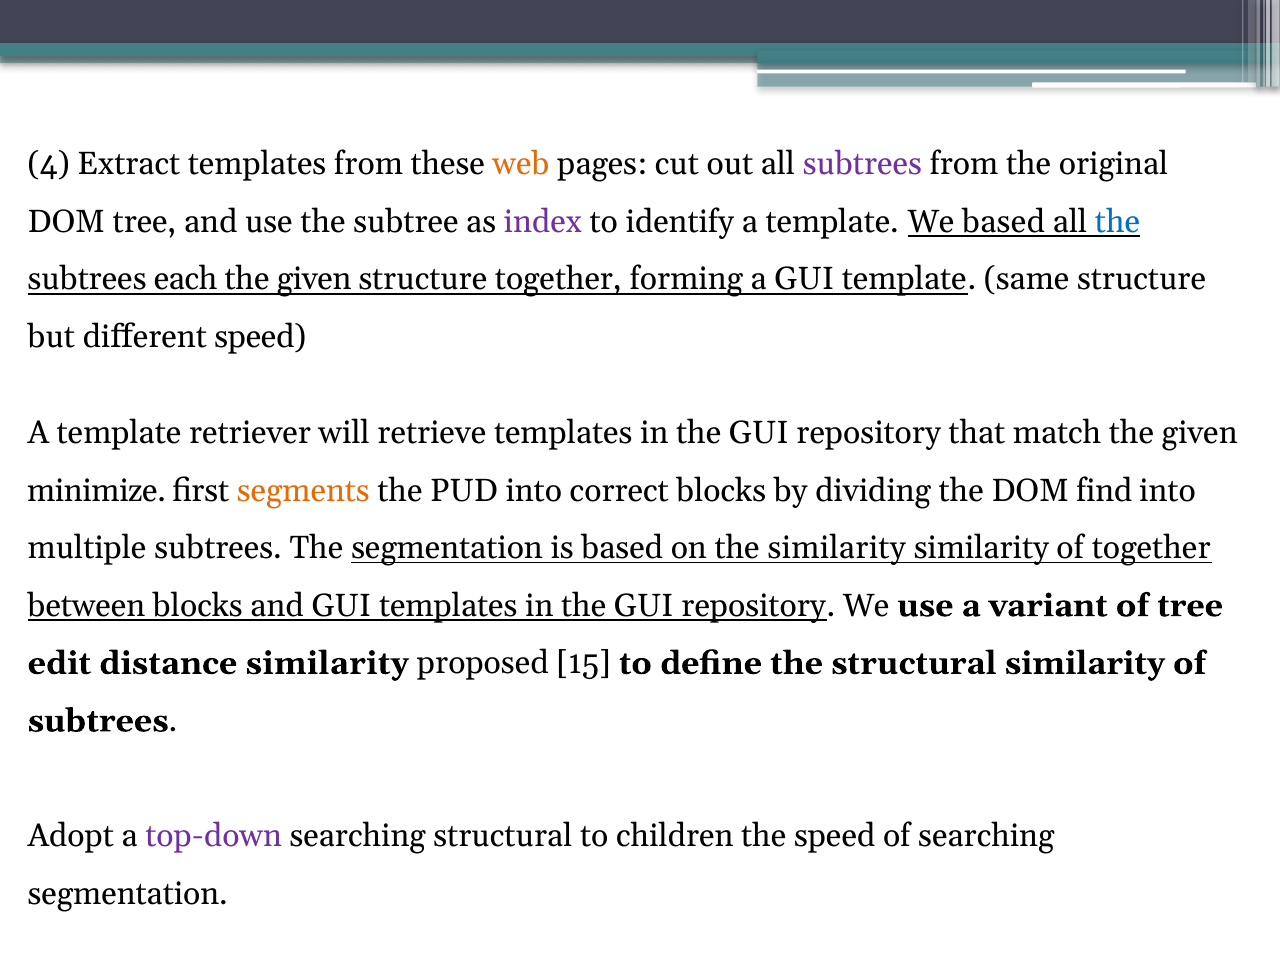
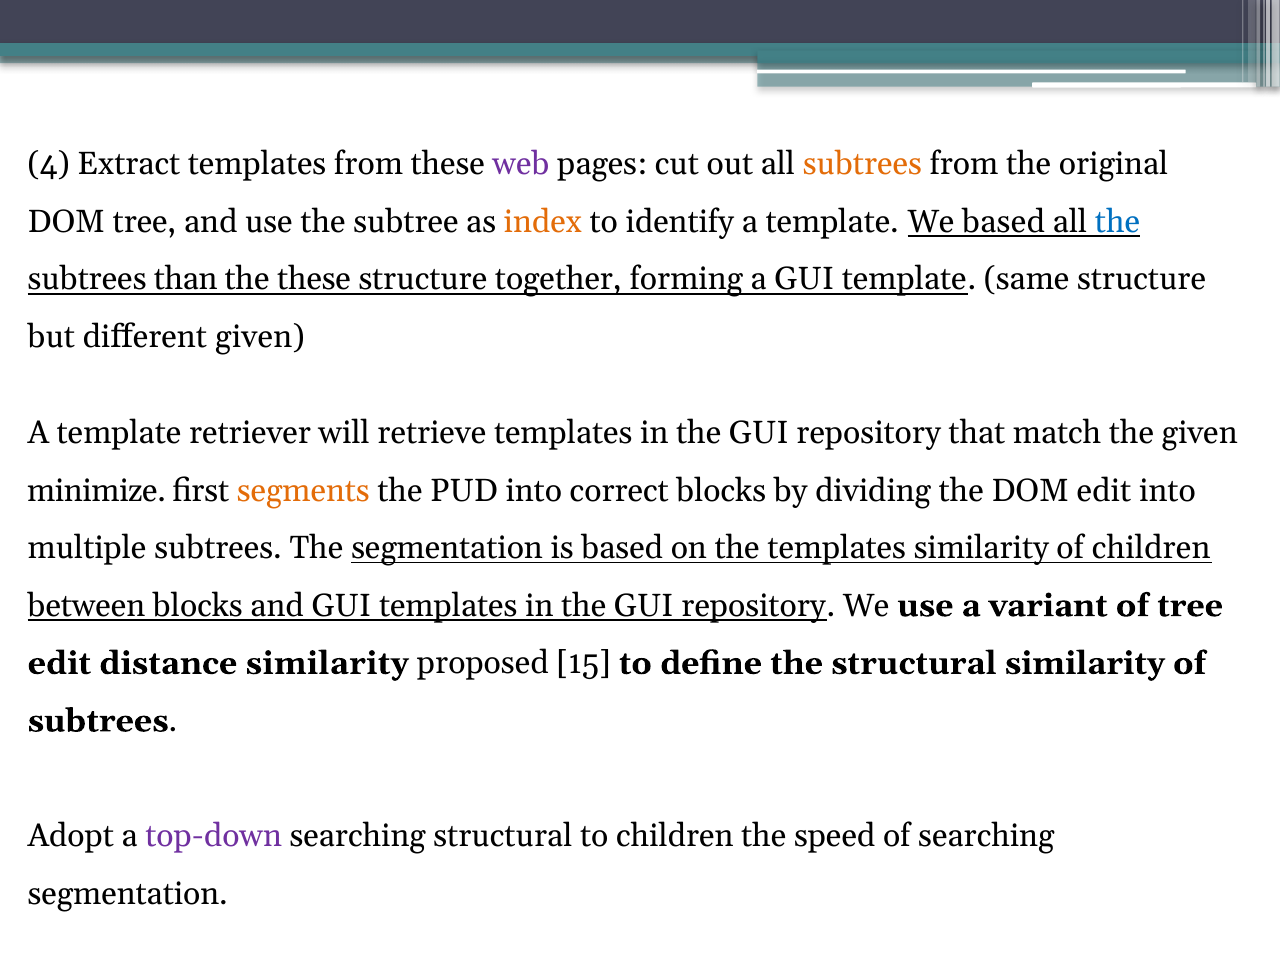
web colour: orange -> purple
subtrees at (862, 164) colour: purple -> orange
index colour: purple -> orange
each: each -> than
given at (314, 279): given -> these
speed at (260, 337): speed -> given
DOM find: find -> edit
the similarity: similarity -> templates
of together: together -> children
